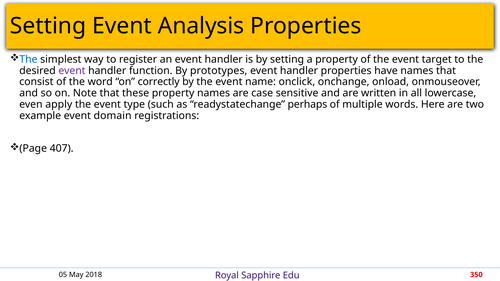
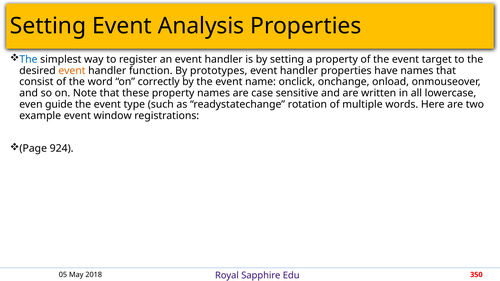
event at (72, 71) colour: purple -> orange
apply: apply -> guide
perhaps: perhaps -> rotation
domain: domain -> window
407: 407 -> 924
